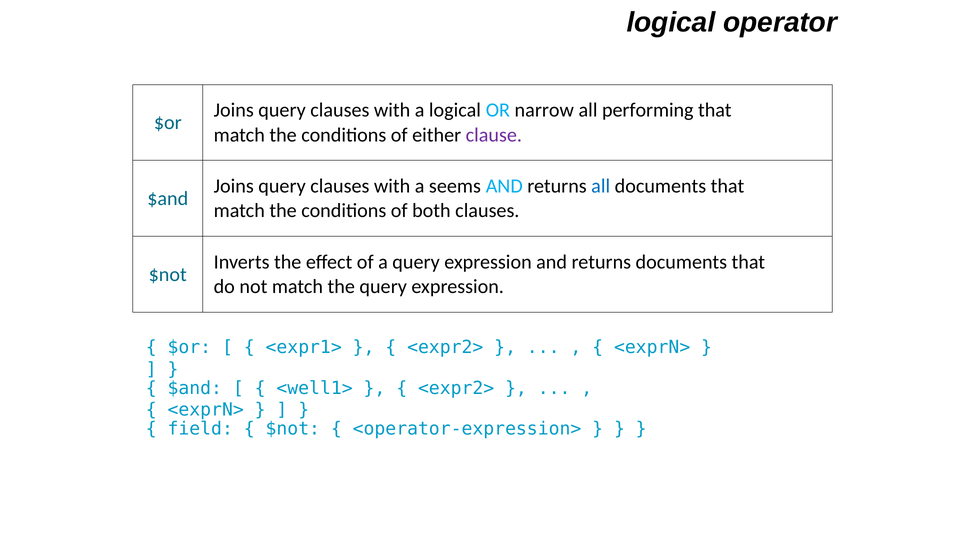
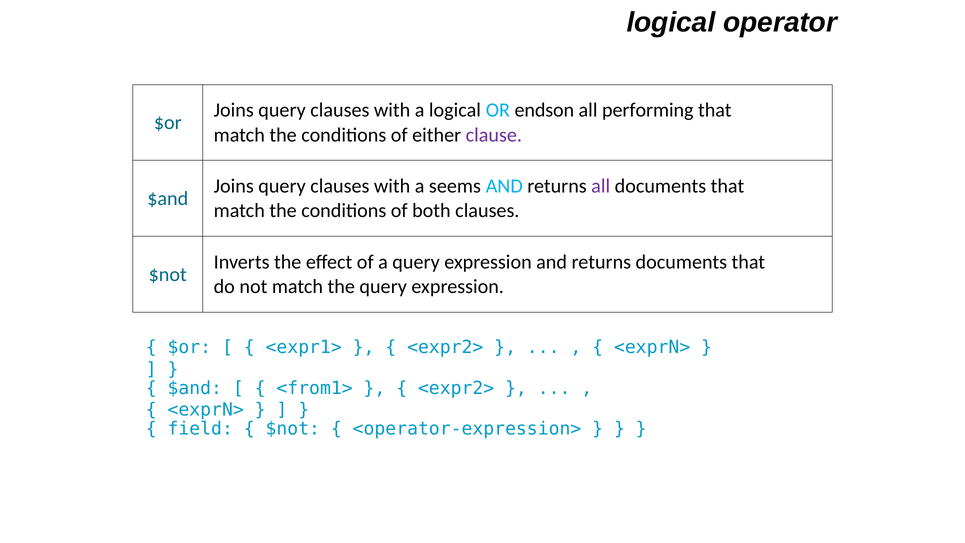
narrow: narrow -> endson
all at (601, 186) colour: blue -> purple
<well1>: <well1> -> <from1>
